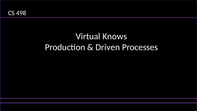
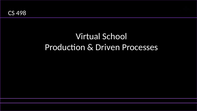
Knows: Knows -> School
